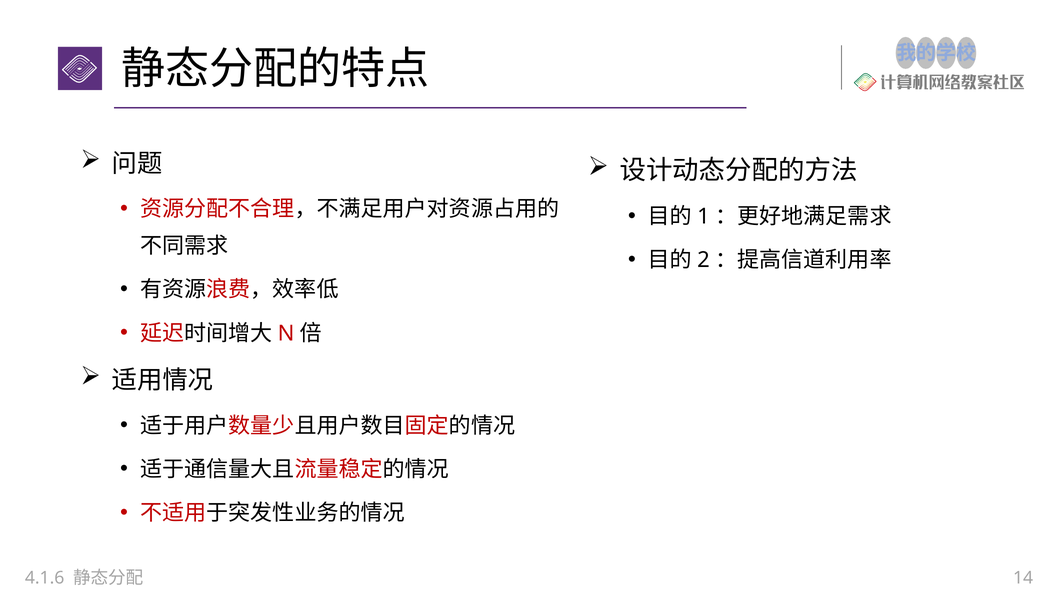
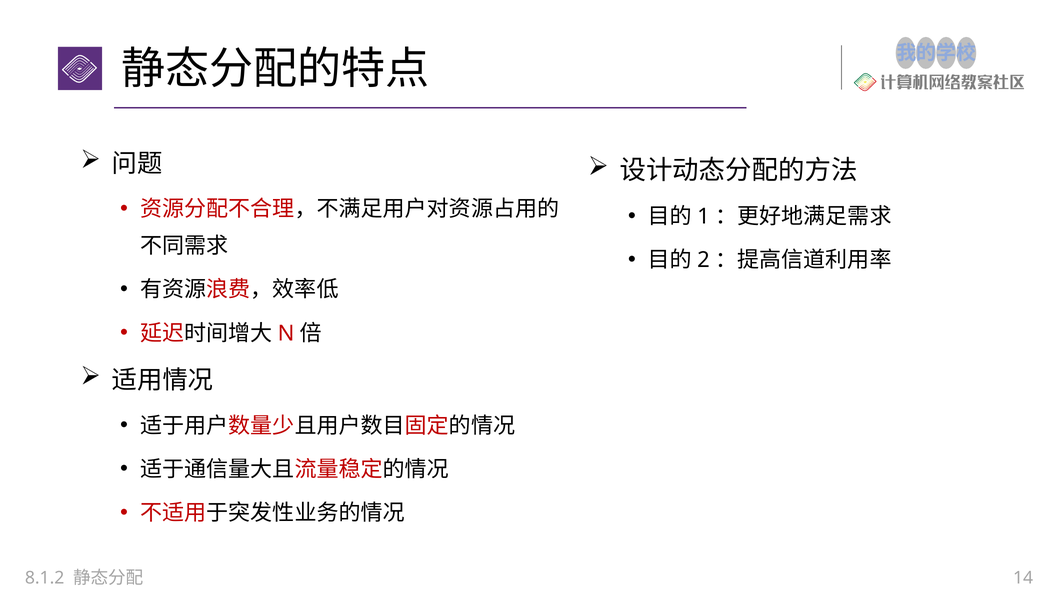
4.1.6: 4.1.6 -> 8.1.2
